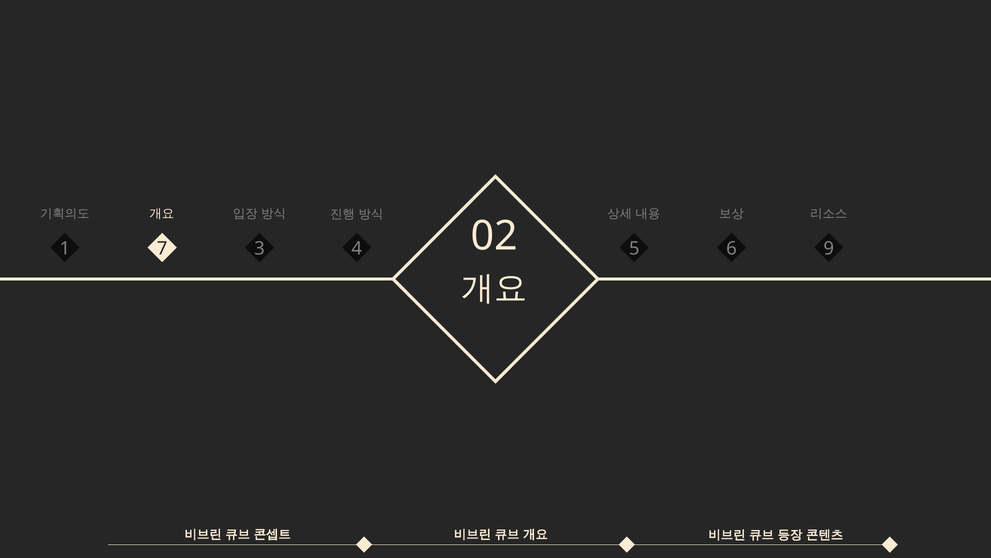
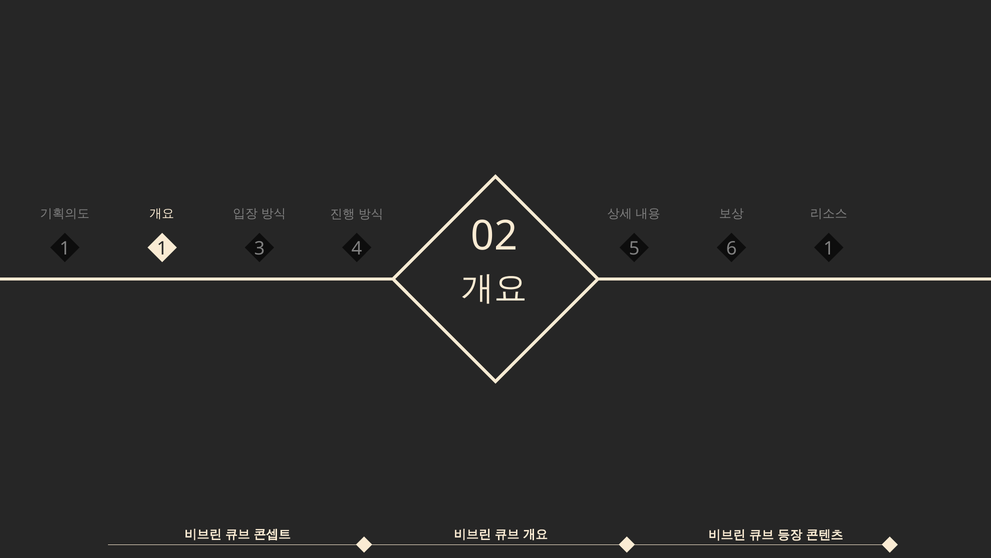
1 7: 7 -> 1
4 9: 9 -> 1
